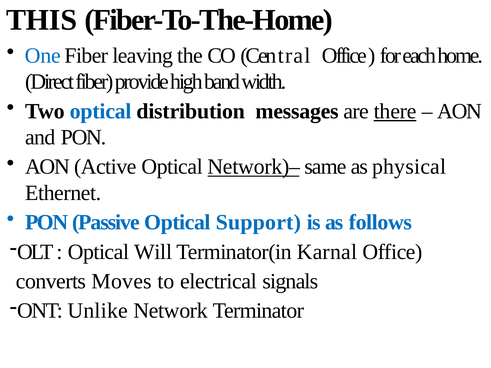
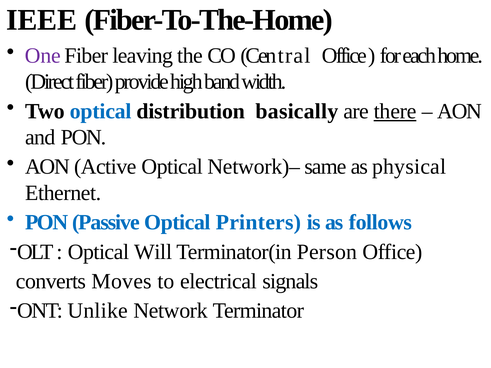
THIS: THIS -> IEEE
One colour: blue -> purple
messages: messages -> basically
Network)– underline: present -> none
Support: Support -> Printers
Karnal: Karnal -> Person
